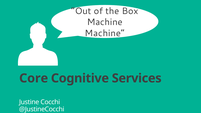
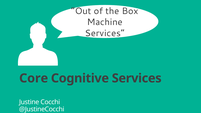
Machine at (105, 33): Machine -> Services
